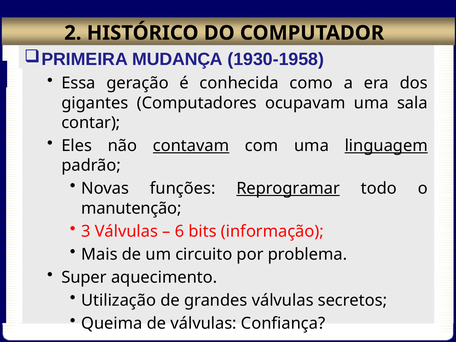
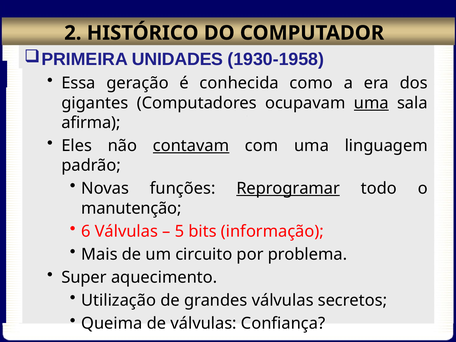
MUDANÇA: MUDANÇA -> UNIDADES
uma at (371, 103) underline: none -> present
contar: contar -> afirma
linguagem underline: present -> none
3: 3 -> 6
6: 6 -> 5
